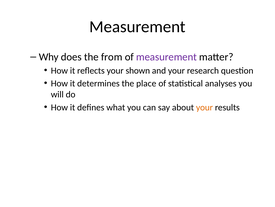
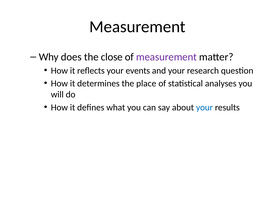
from: from -> close
shown: shown -> events
your at (204, 107) colour: orange -> blue
